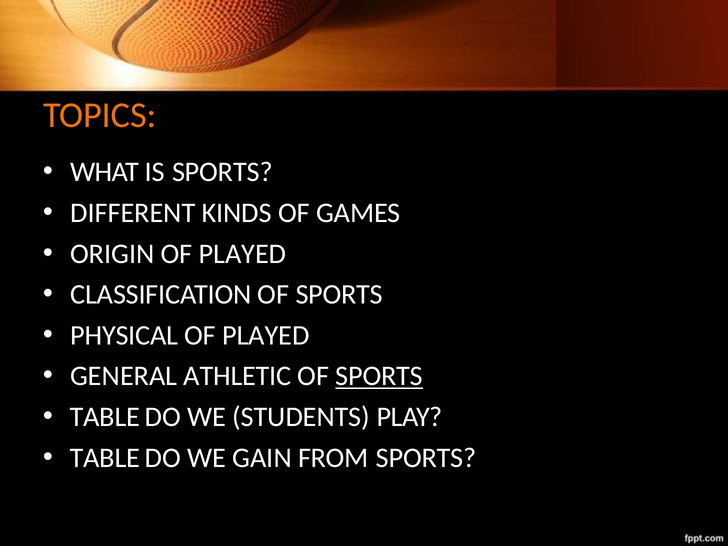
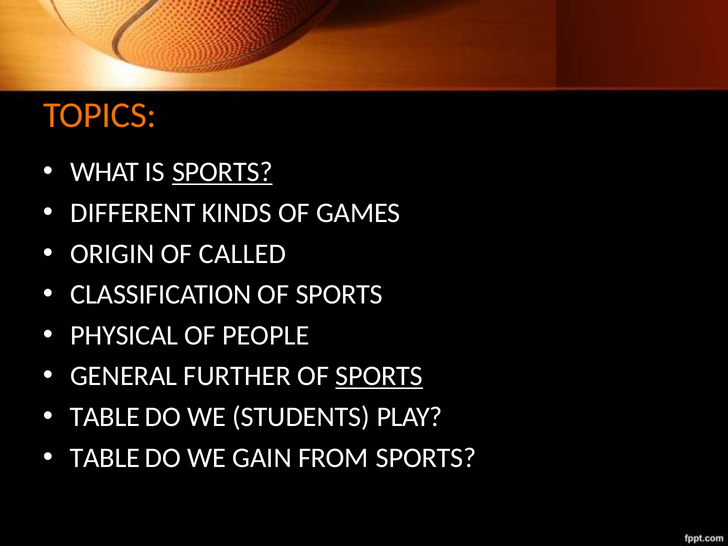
SPORTS at (222, 172) underline: none -> present
ORIGIN OF PLAYED: PLAYED -> CALLED
PLAYED at (266, 335): PLAYED -> PEOPLE
ATHLETIC: ATHLETIC -> FURTHER
